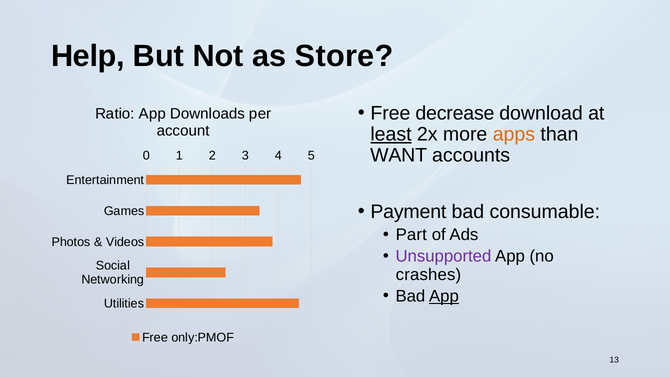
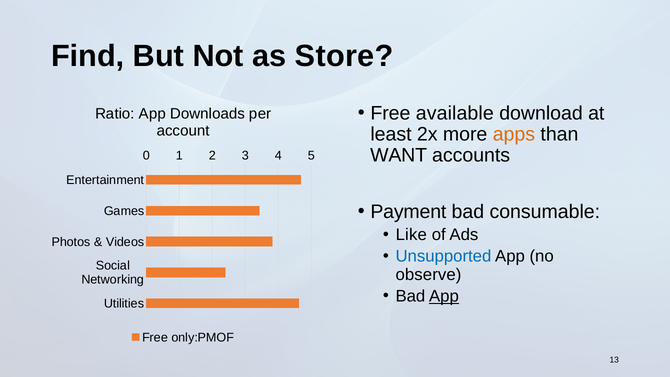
Help: Help -> Find
decrease: decrease -> available
least underline: present -> none
Part: Part -> Like
Unsupported colour: purple -> blue
crashes: crashes -> observe
